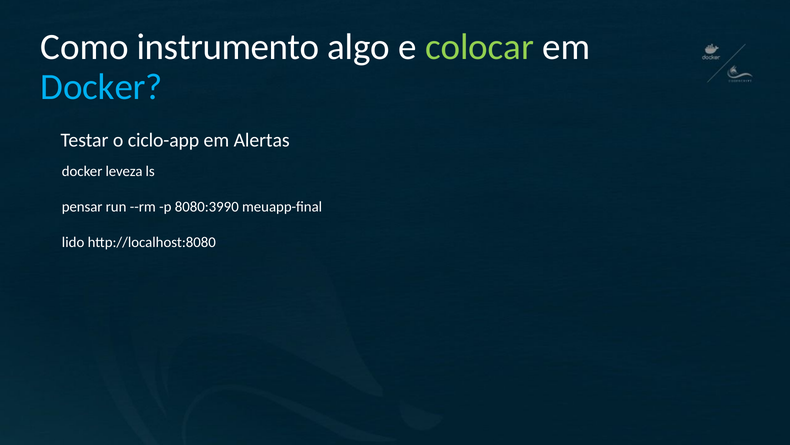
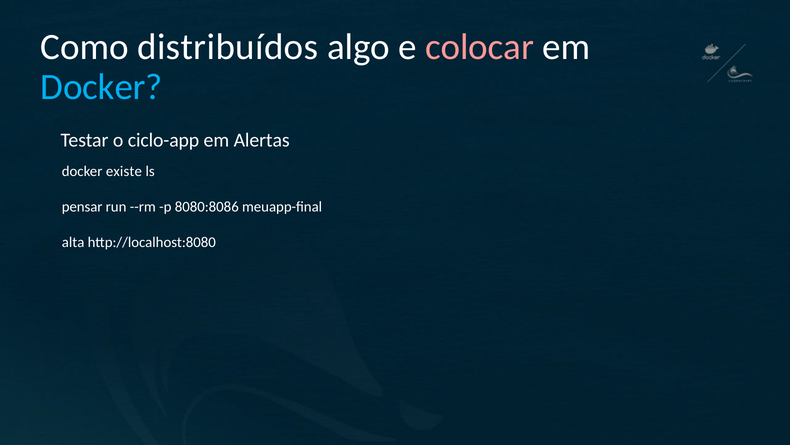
instrumento: instrumento -> distribuídos
colocar colour: light green -> pink
leveza: leveza -> existe
8080:3990: 8080:3990 -> 8080:8086
lido: lido -> alta
